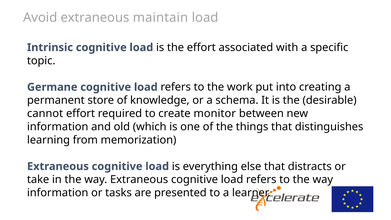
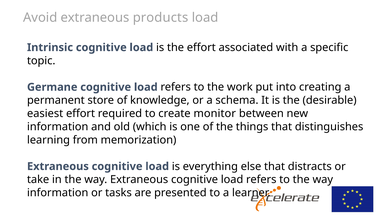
maintain: maintain -> products
cannot: cannot -> easiest
